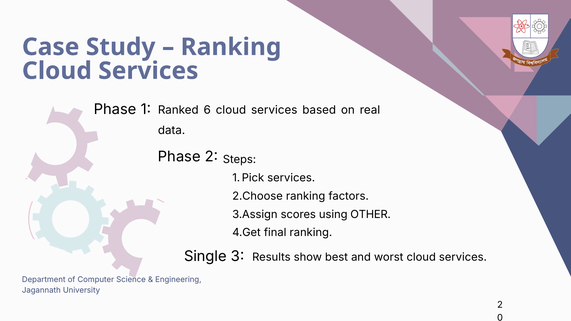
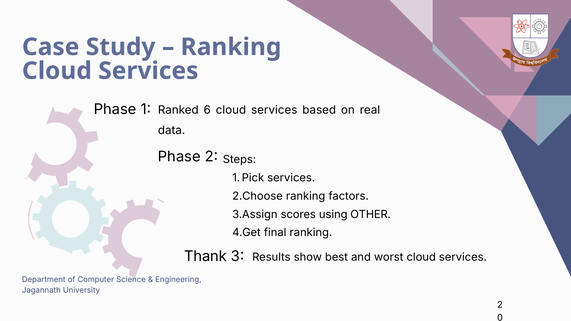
Single: Single -> Thank
